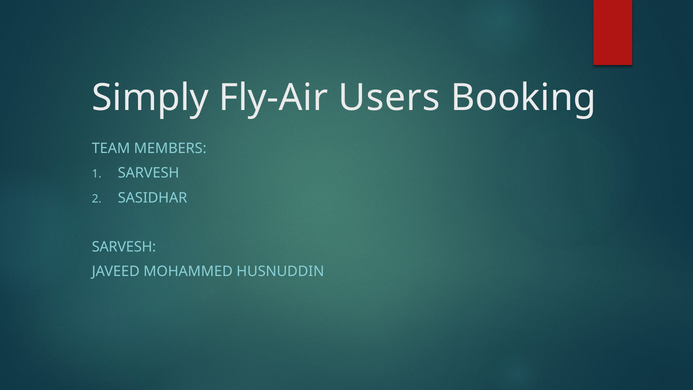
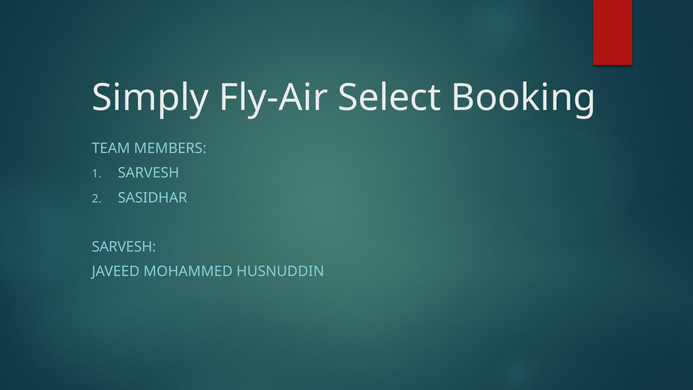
Users: Users -> Select
